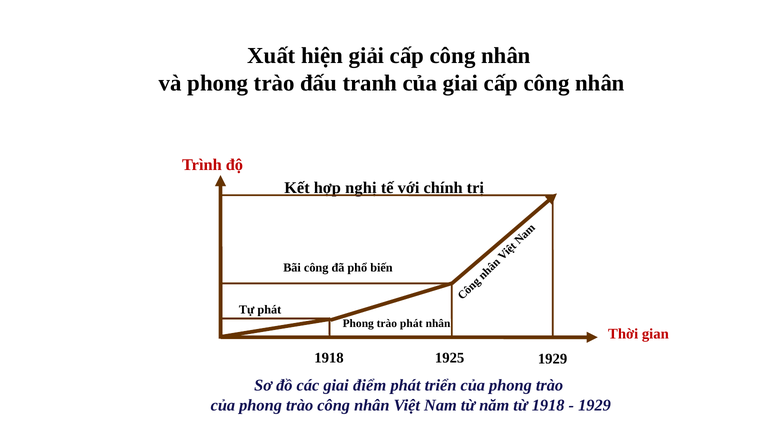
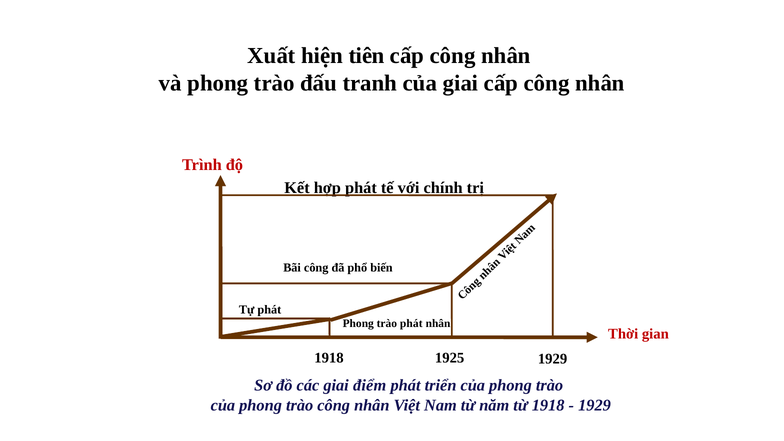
giải: giải -> tiên
hợp nghị: nghị -> phát
